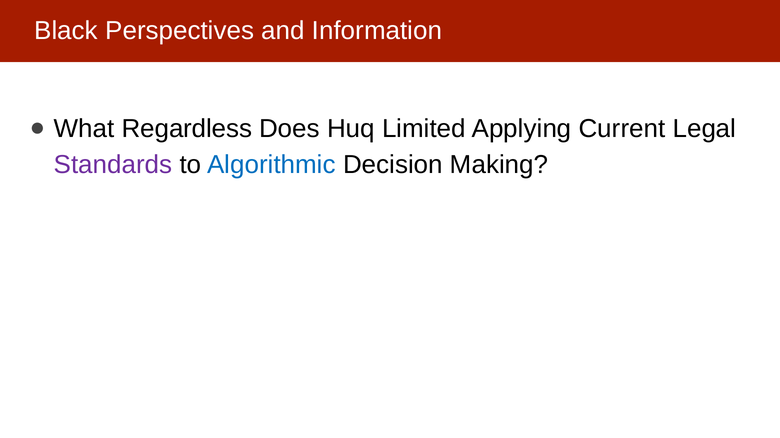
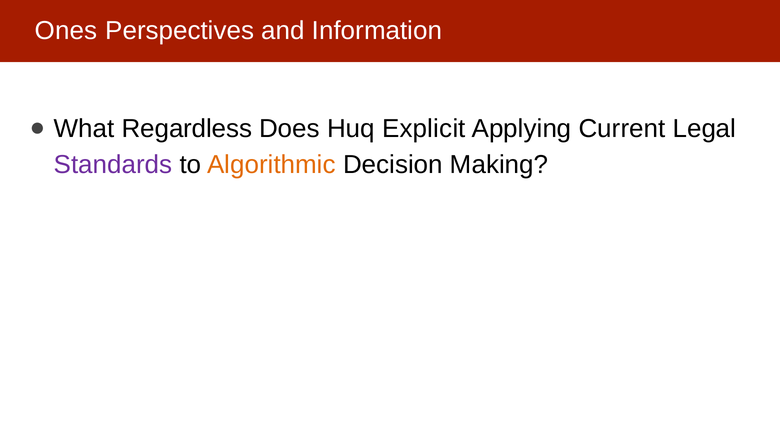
Black: Black -> Ones
Limited: Limited -> Explicit
Algorithmic colour: blue -> orange
